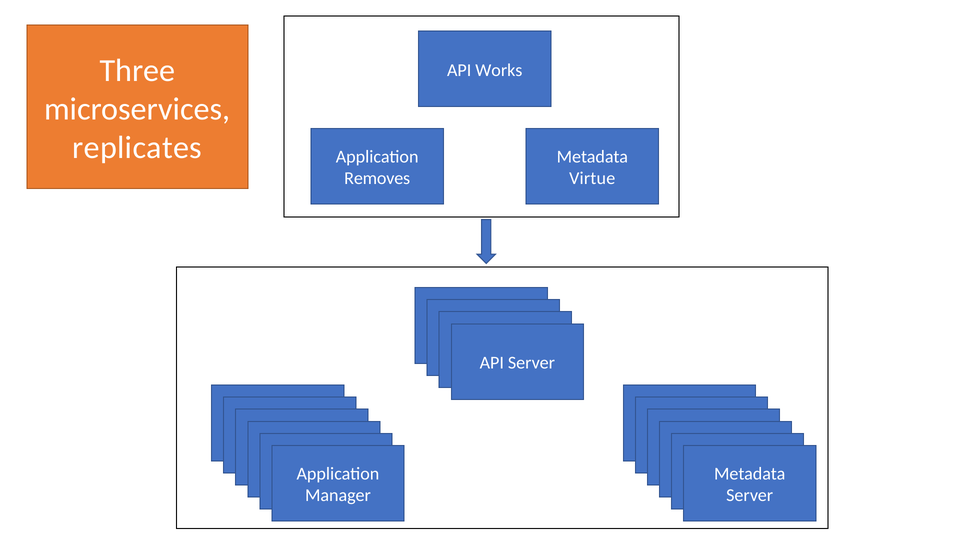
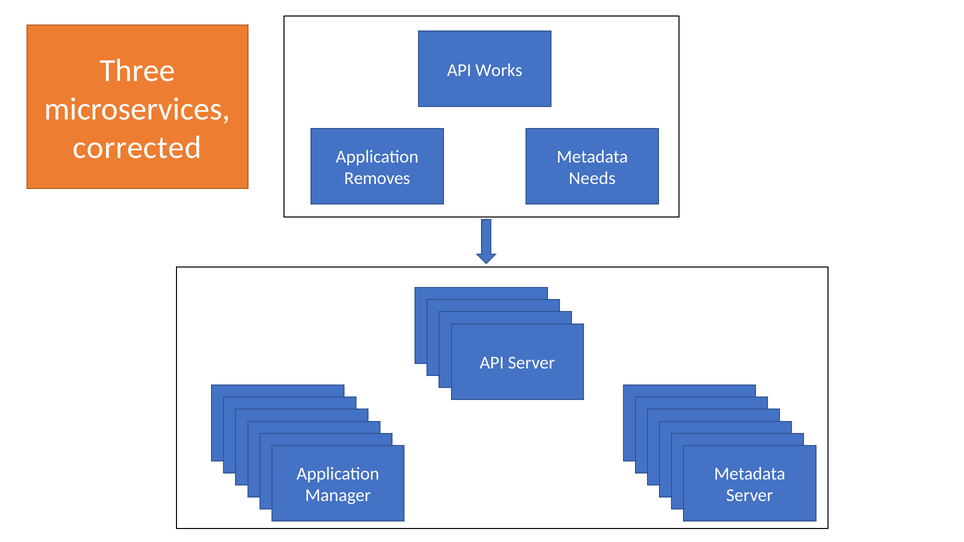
replicates: replicates -> corrected
Virtue: Virtue -> Needs
